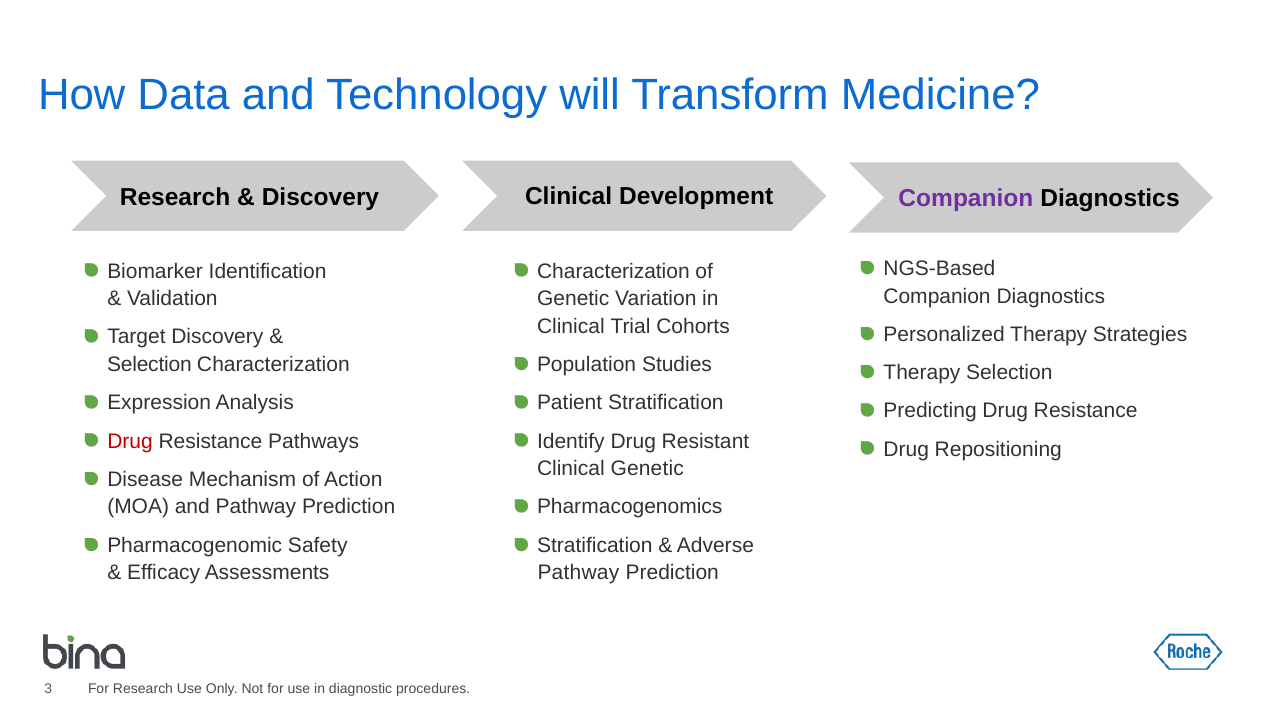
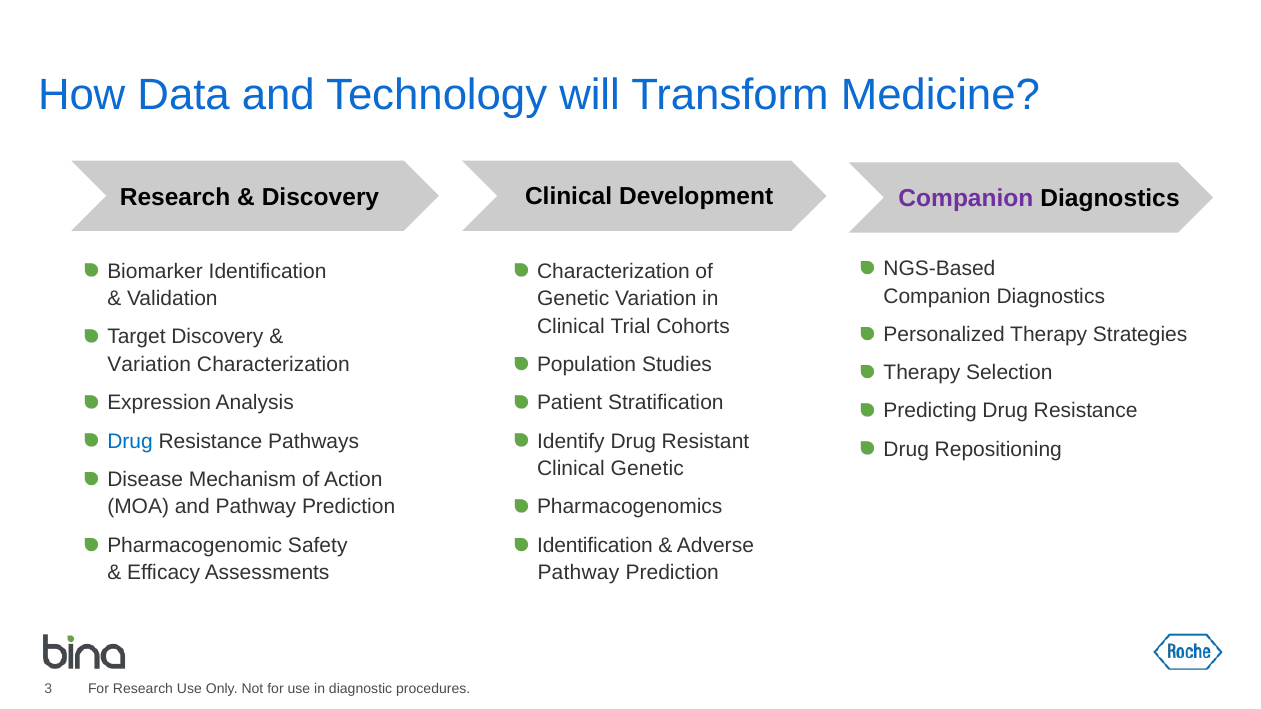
Selection at (149, 365): Selection -> Variation
Drug at (130, 441) colour: red -> blue
Stratification at (595, 546): Stratification -> Identification
